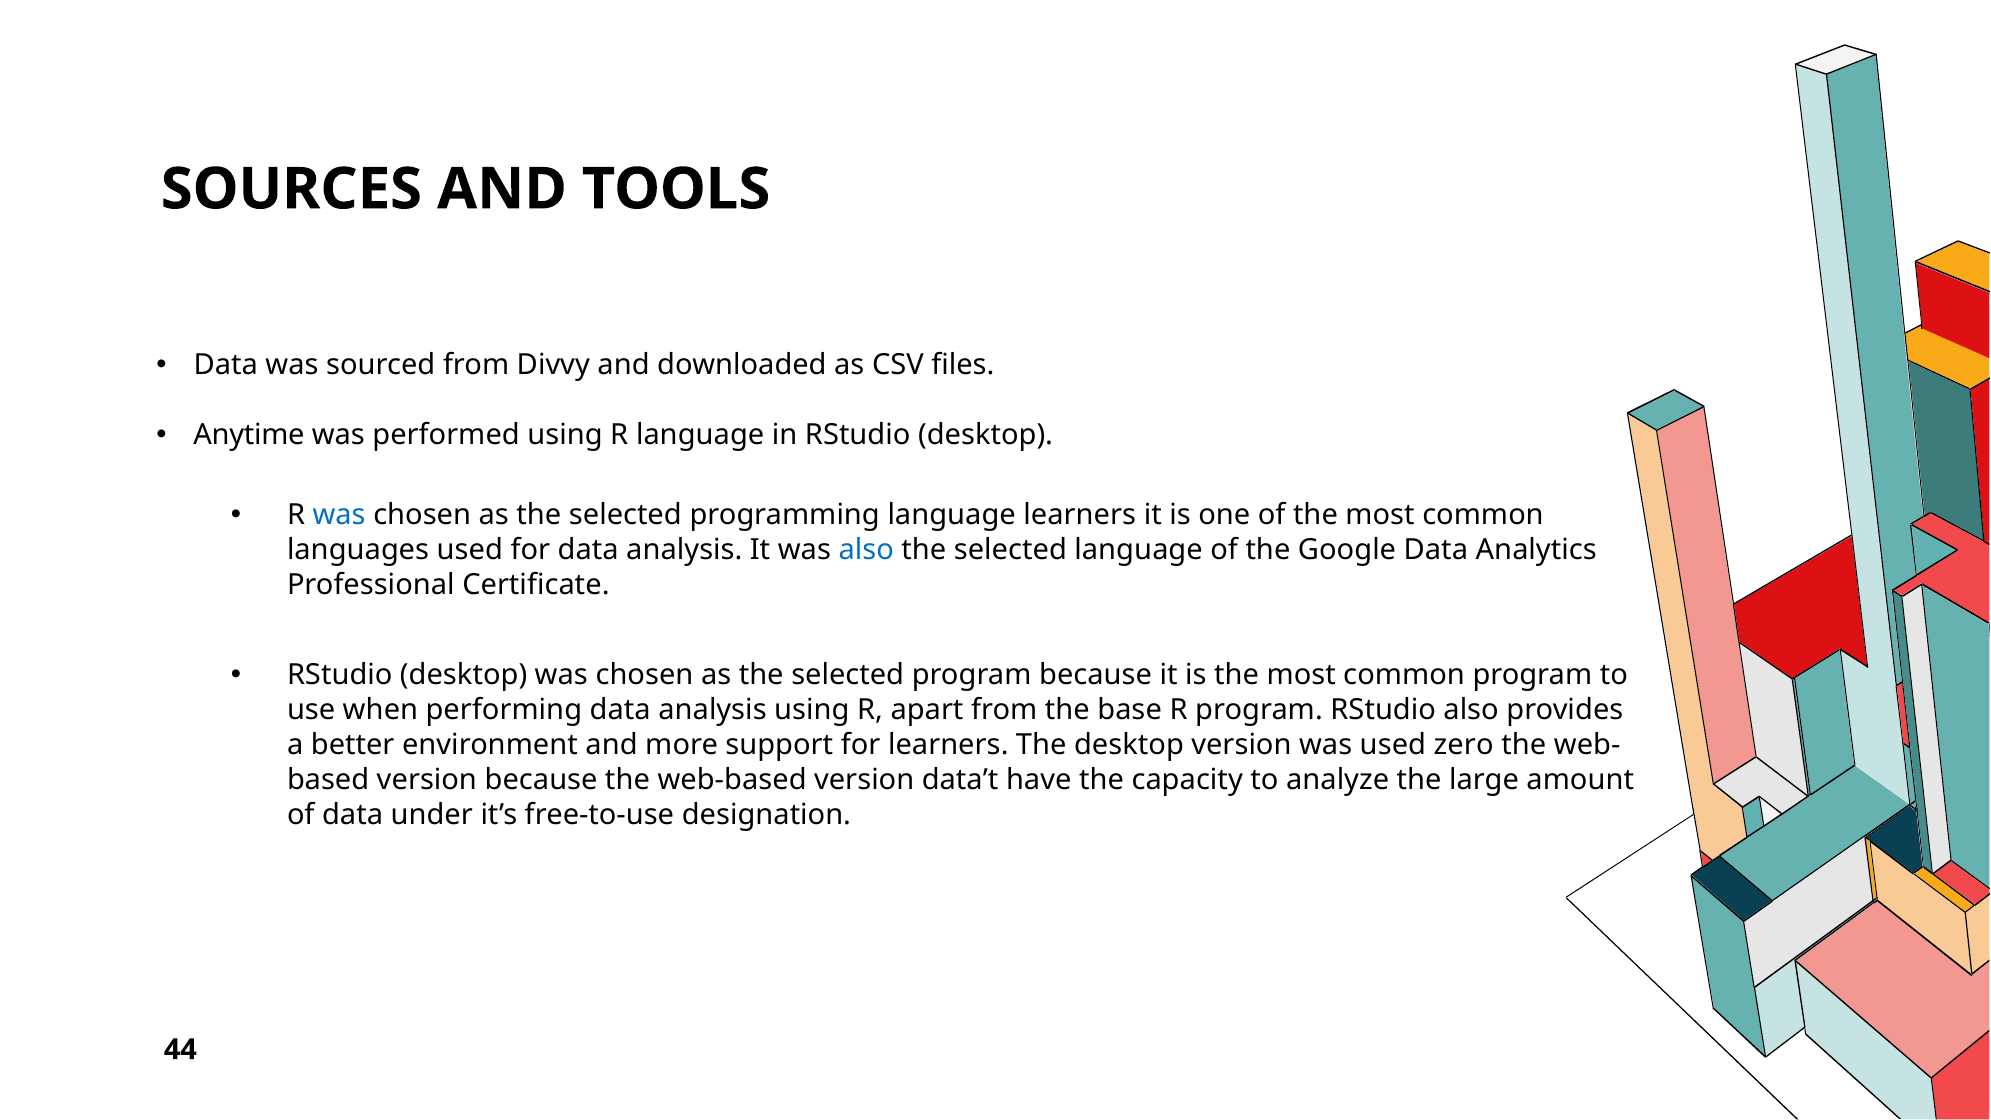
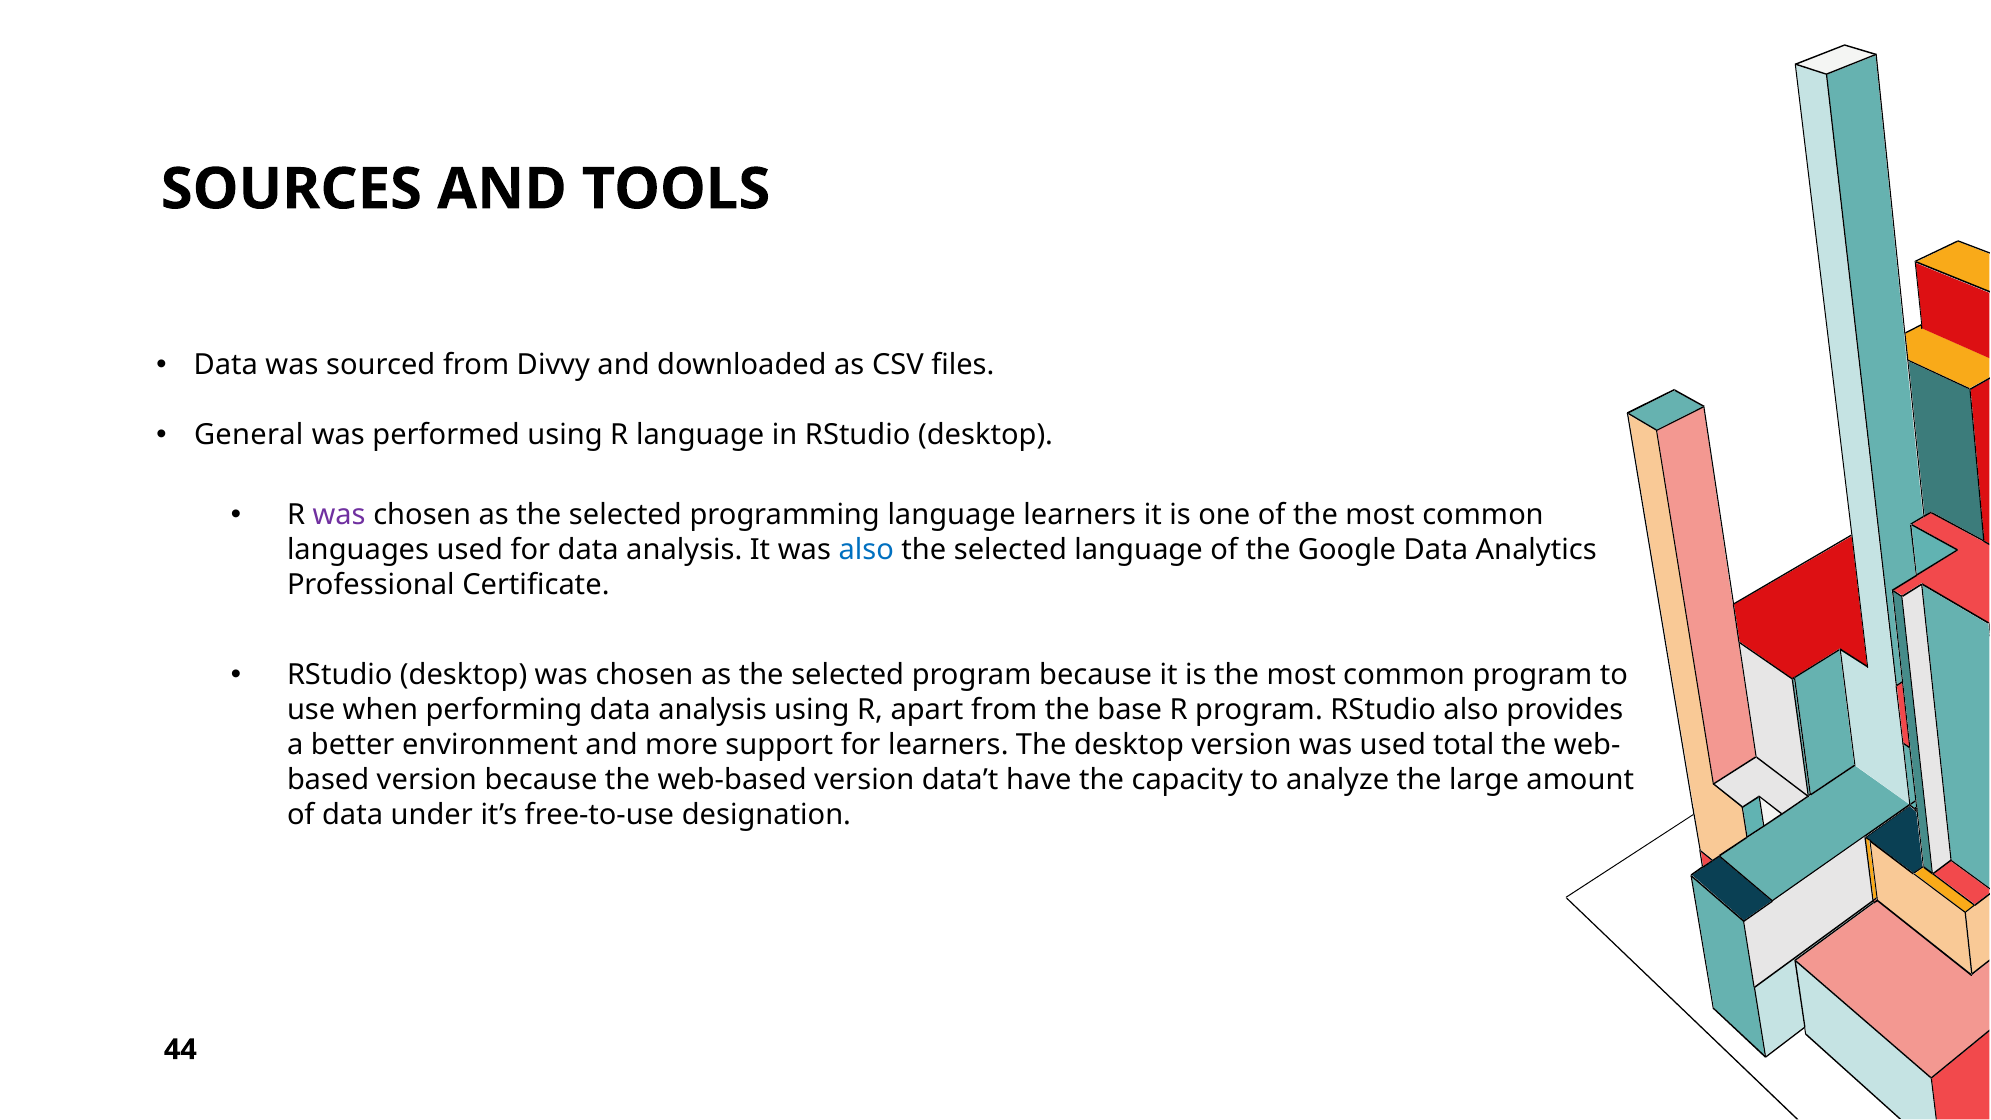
Anytime: Anytime -> General
was at (339, 515) colour: blue -> purple
zero: zero -> total
